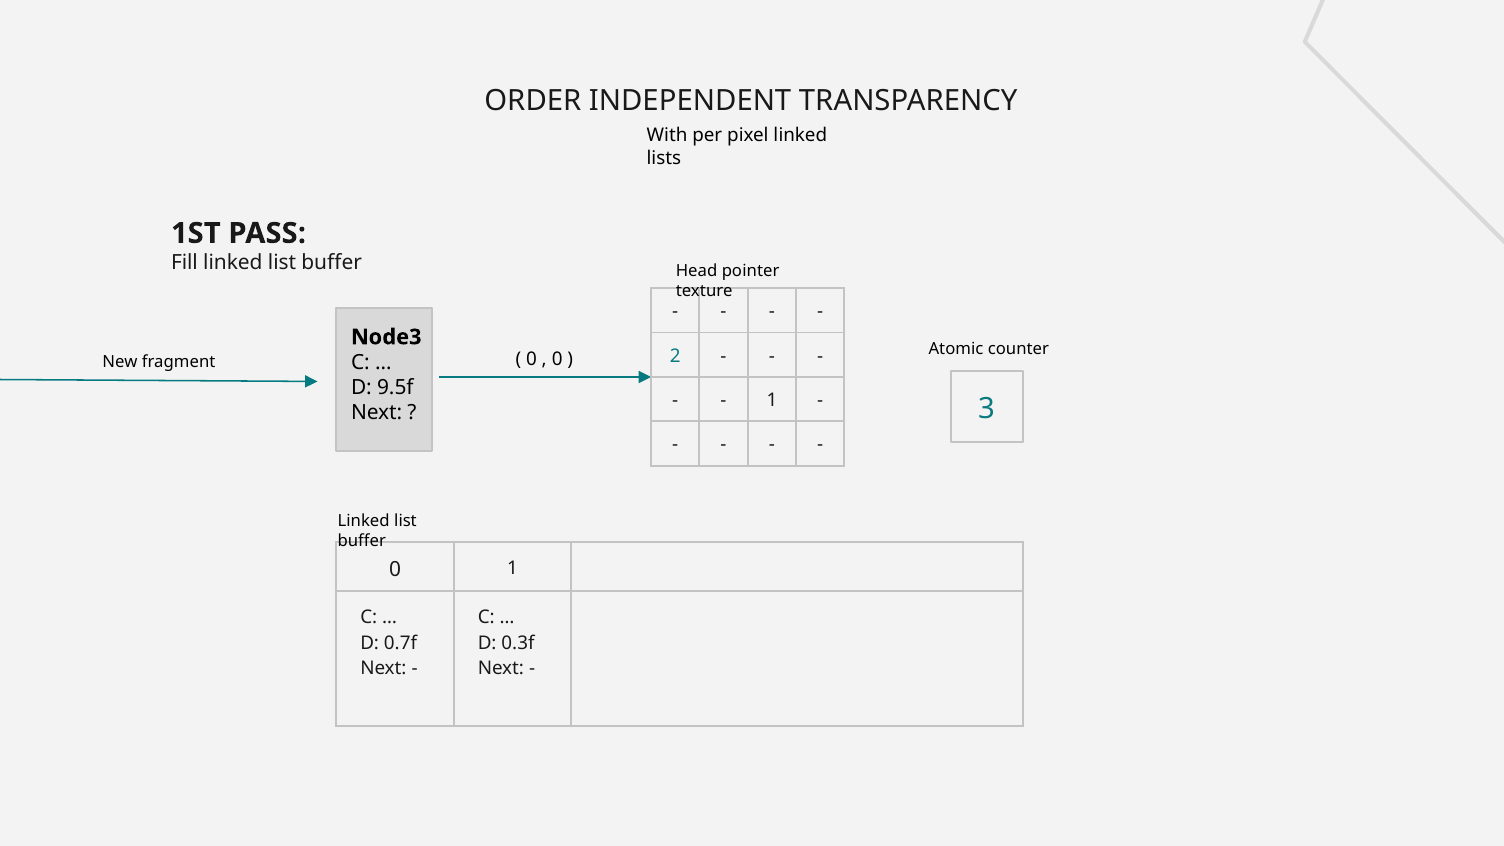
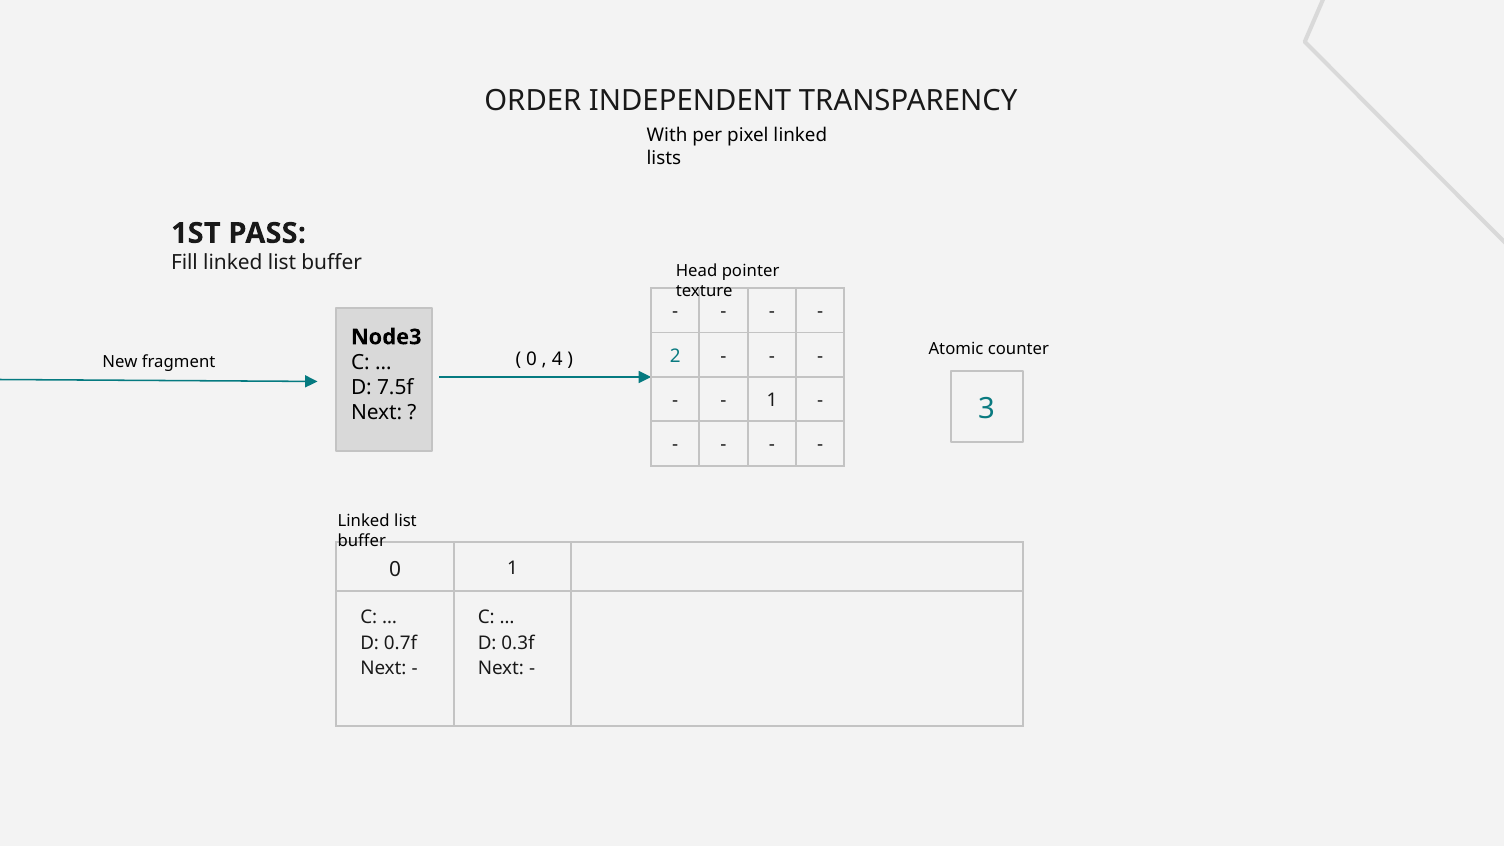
0 at (557, 359): 0 -> 4
9.5f: 9.5f -> 7.5f
